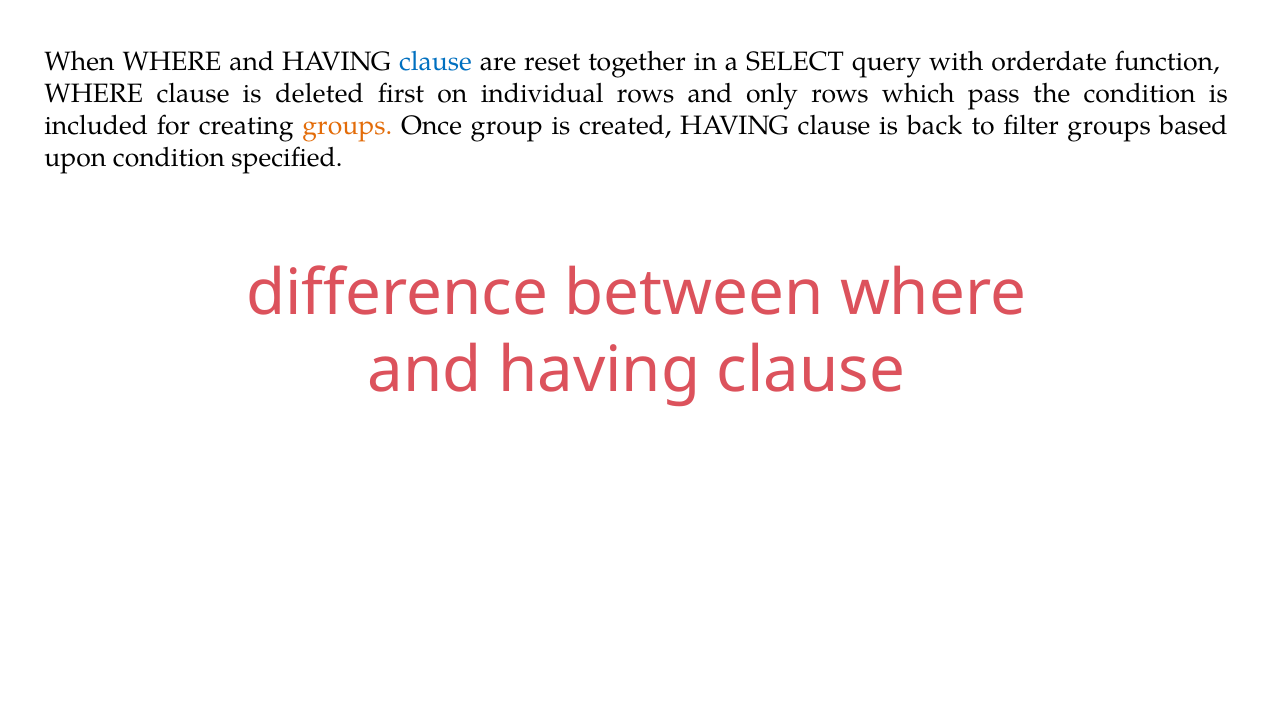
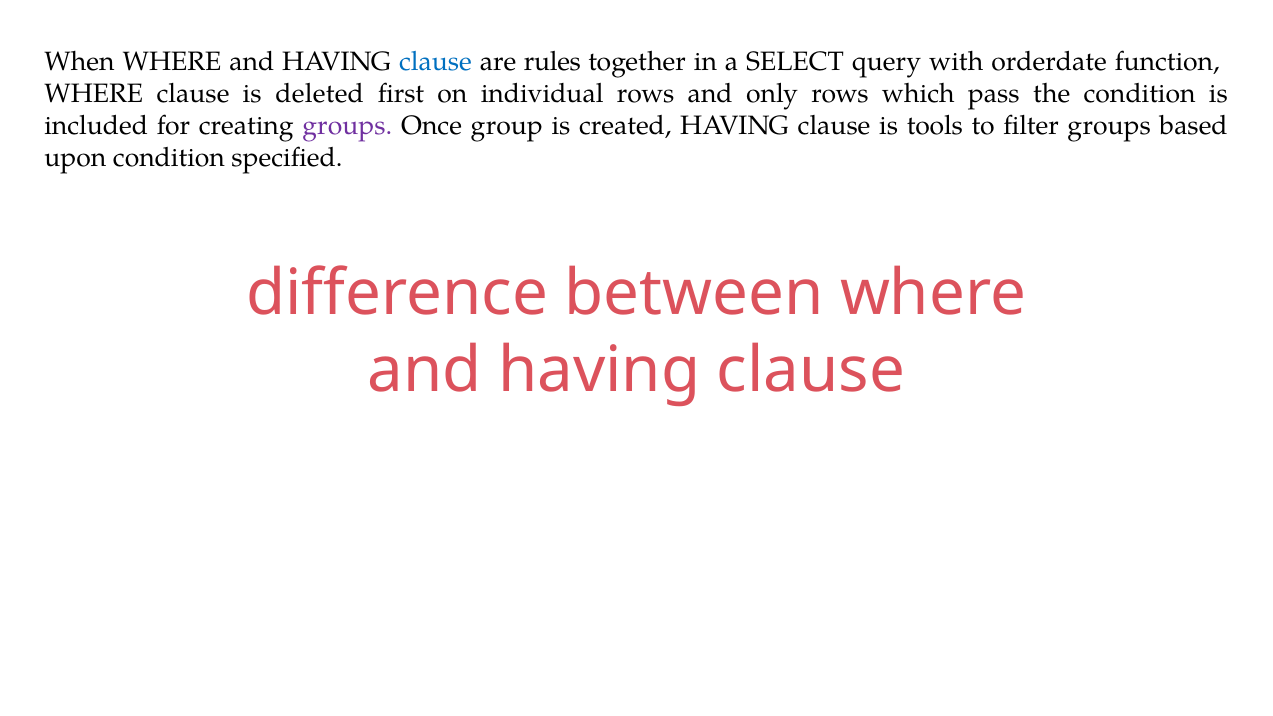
reset: reset -> rules
groups at (347, 126) colour: orange -> purple
back: back -> tools
